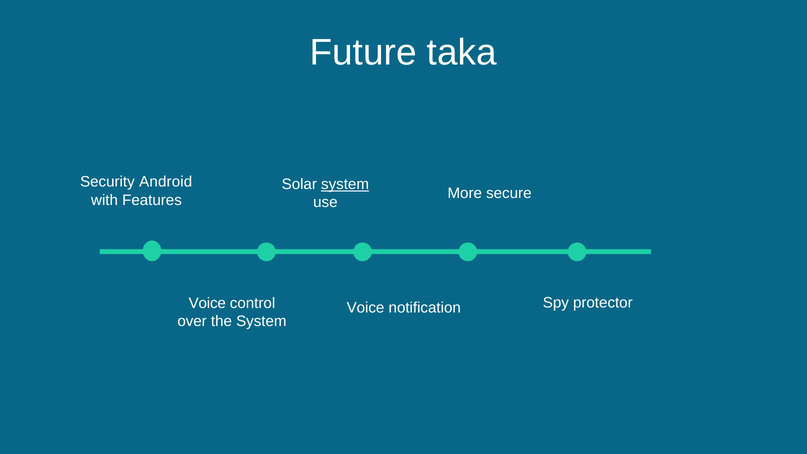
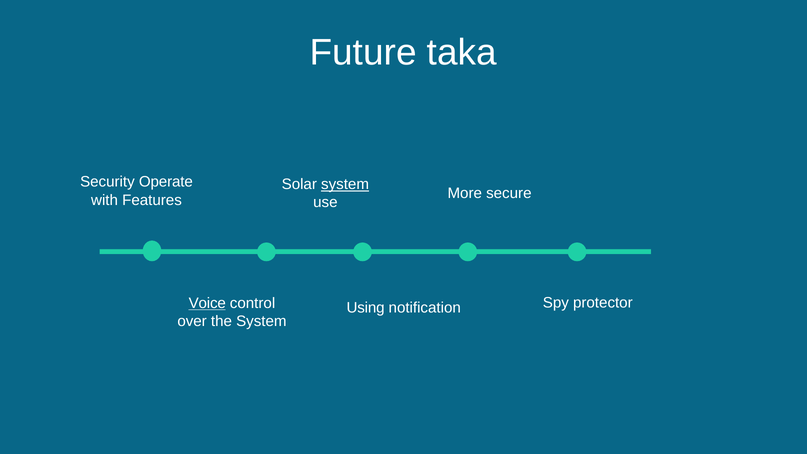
Android: Android -> Operate
Voice at (207, 303) underline: none -> present
Voice at (366, 308): Voice -> Using
